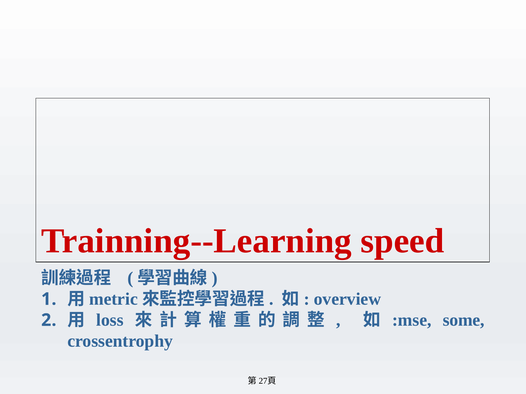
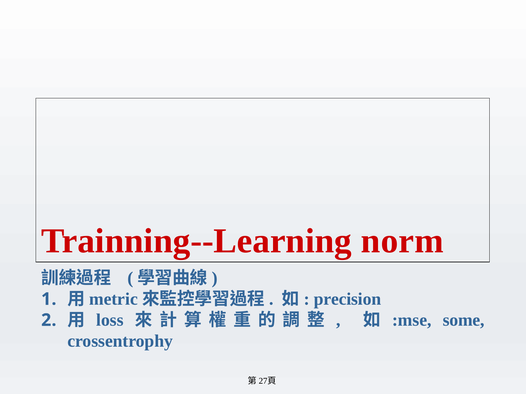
speed: speed -> norm
overview: overview -> precision
